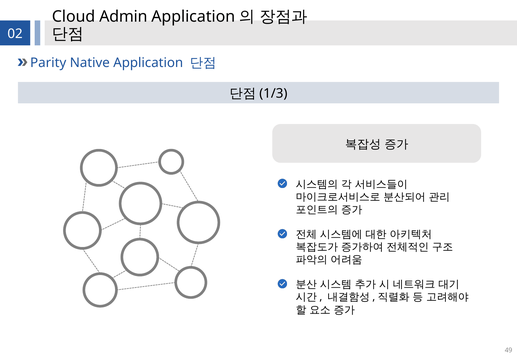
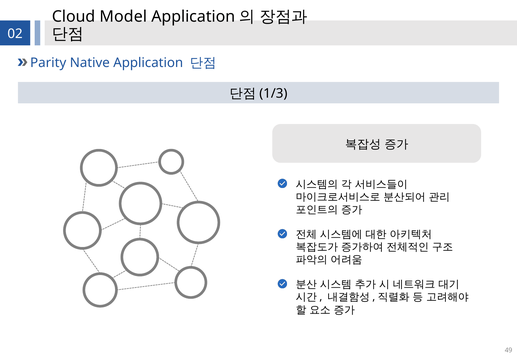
Admin: Admin -> Model
